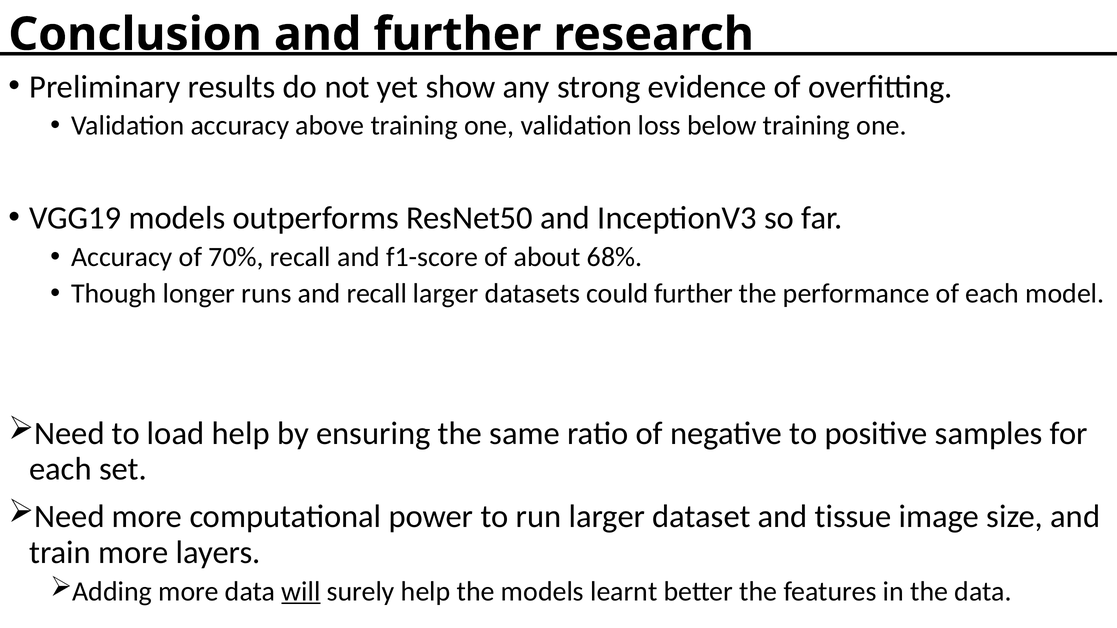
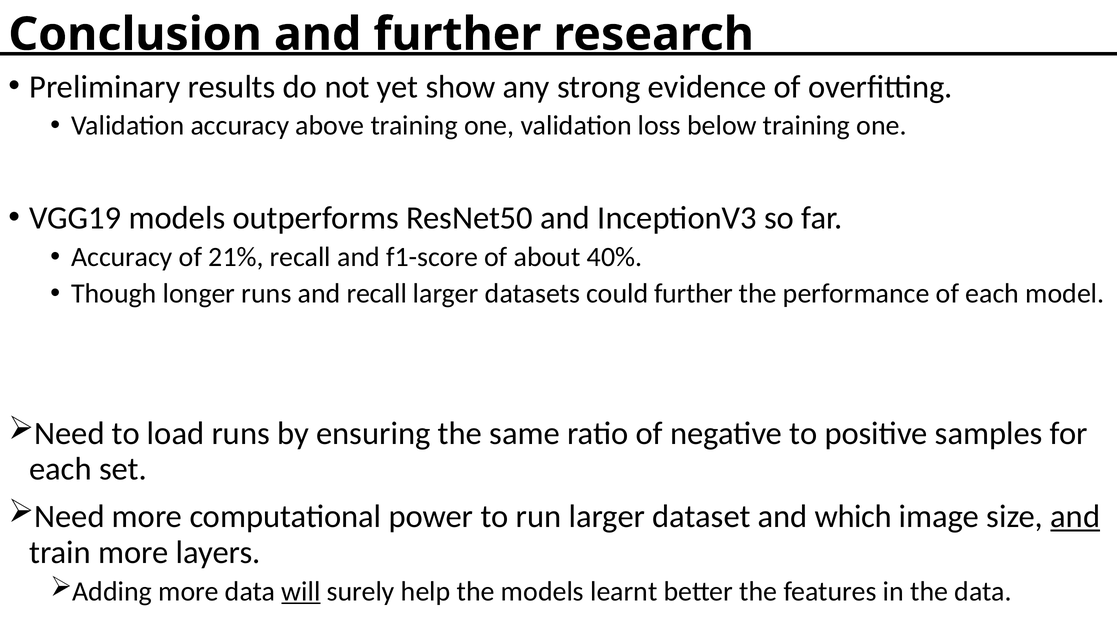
70%: 70% -> 21%
68%: 68% -> 40%
load help: help -> runs
tissue: tissue -> which
and at (1075, 517) underline: none -> present
